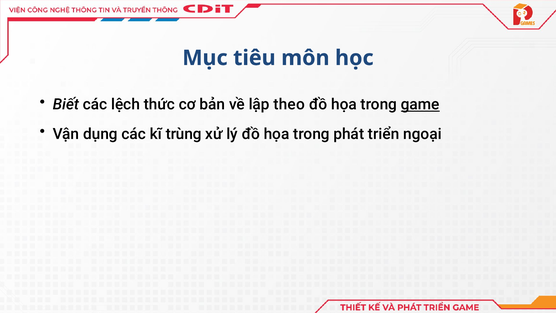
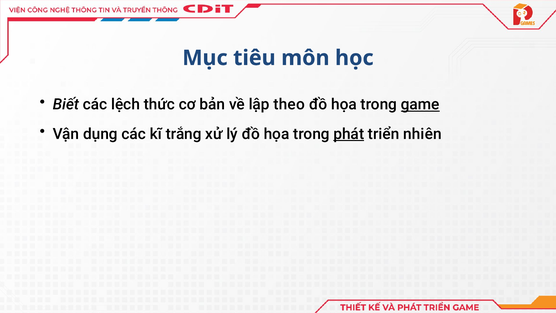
trùng: trùng -> trắng
phát underline: none -> present
ngoại: ngoại -> nhiên
